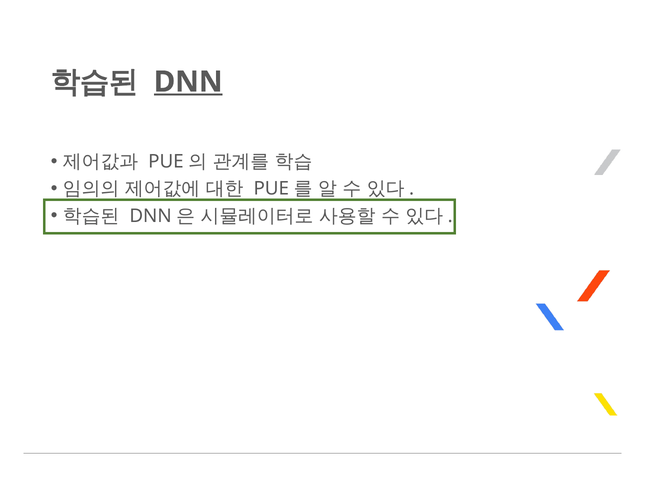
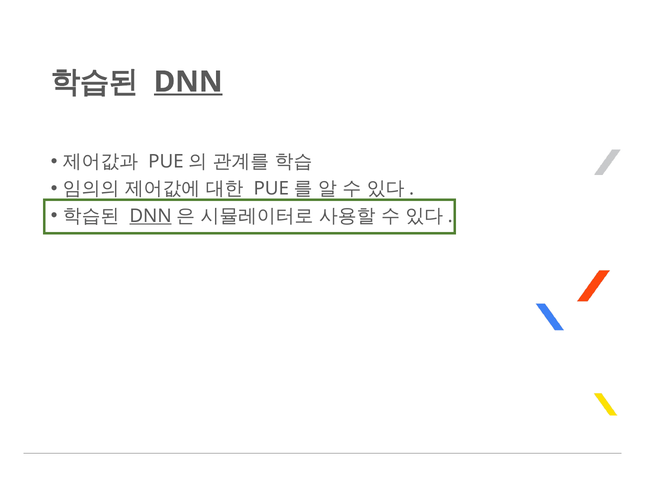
DNN at (151, 216) underline: none -> present
